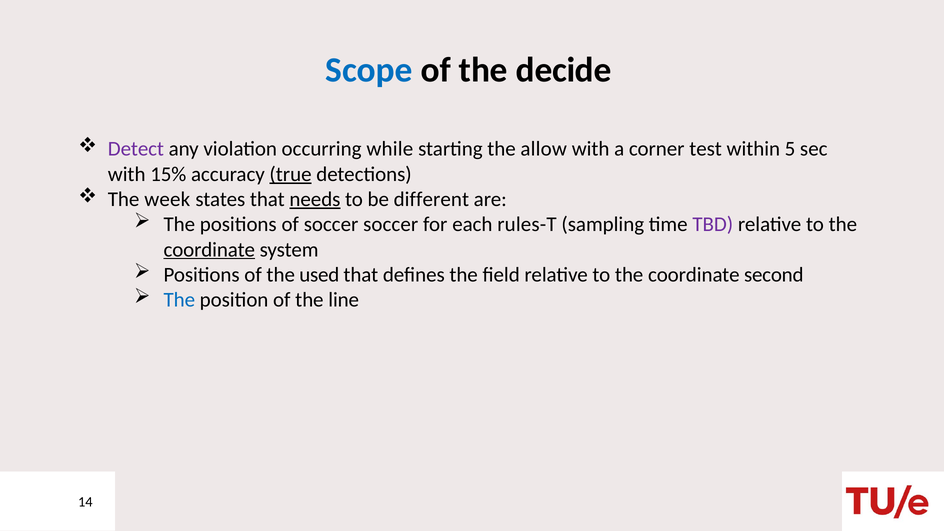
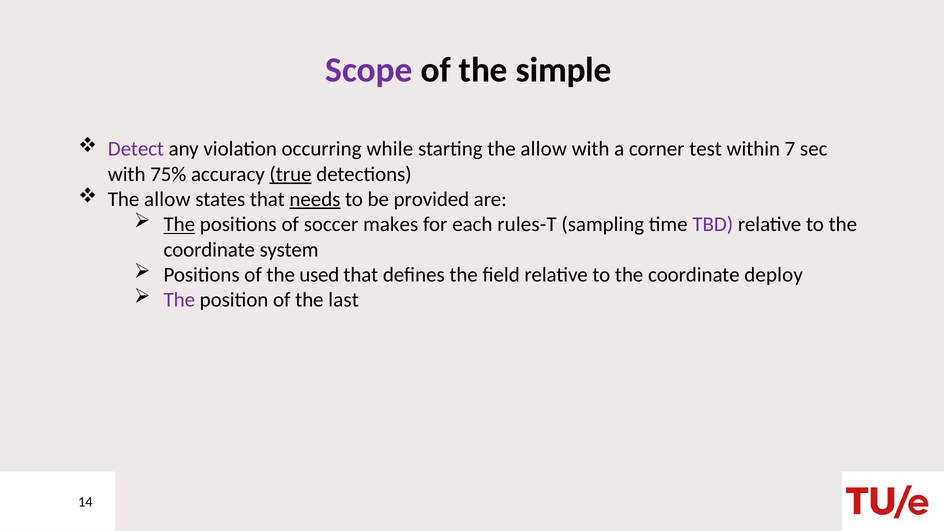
Scope colour: blue -> purple
decide: decide -> simple
5: 5 -> 7
15%: 15% -> 75%
week at (167, 199): week -> allow
different: different -> provided
The at (179, 224) underline: none -> present
soccer soccer: soccer -> makes
coordinate at (209, 250) underline: present -> none
second: second -> deploy
The at (179, 300) colour: blue -> purple
line: line -> last
